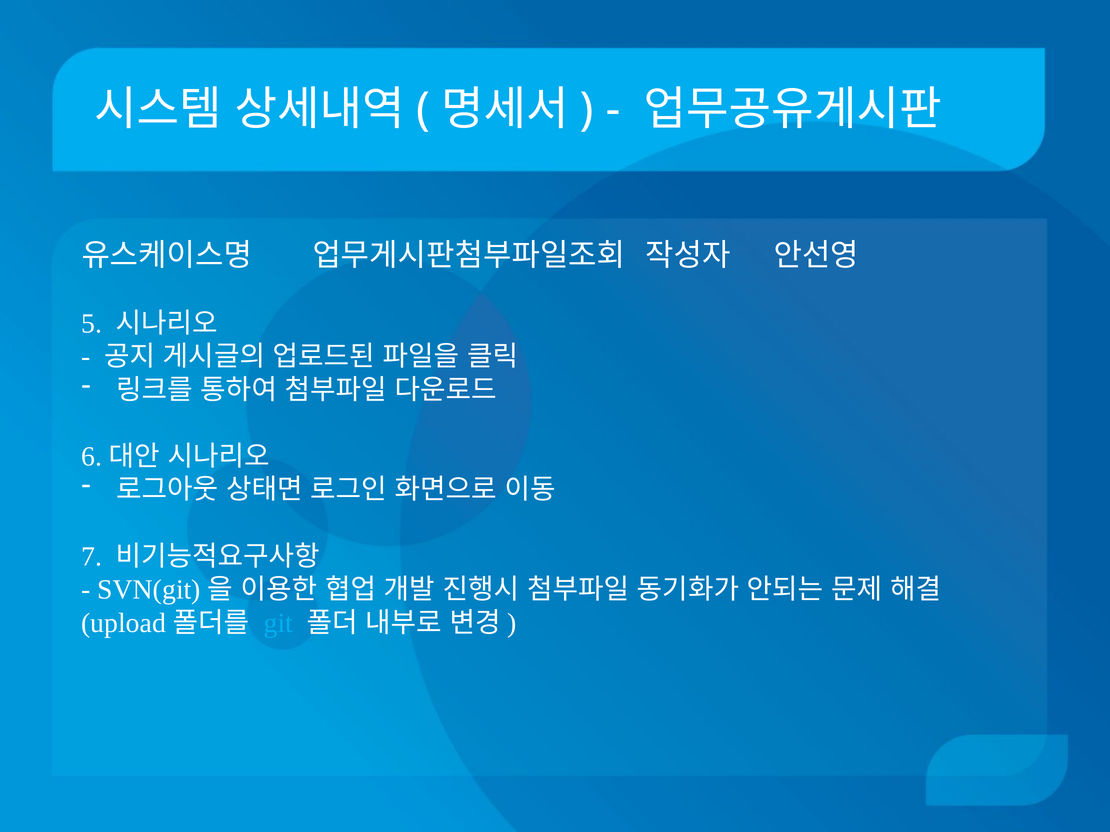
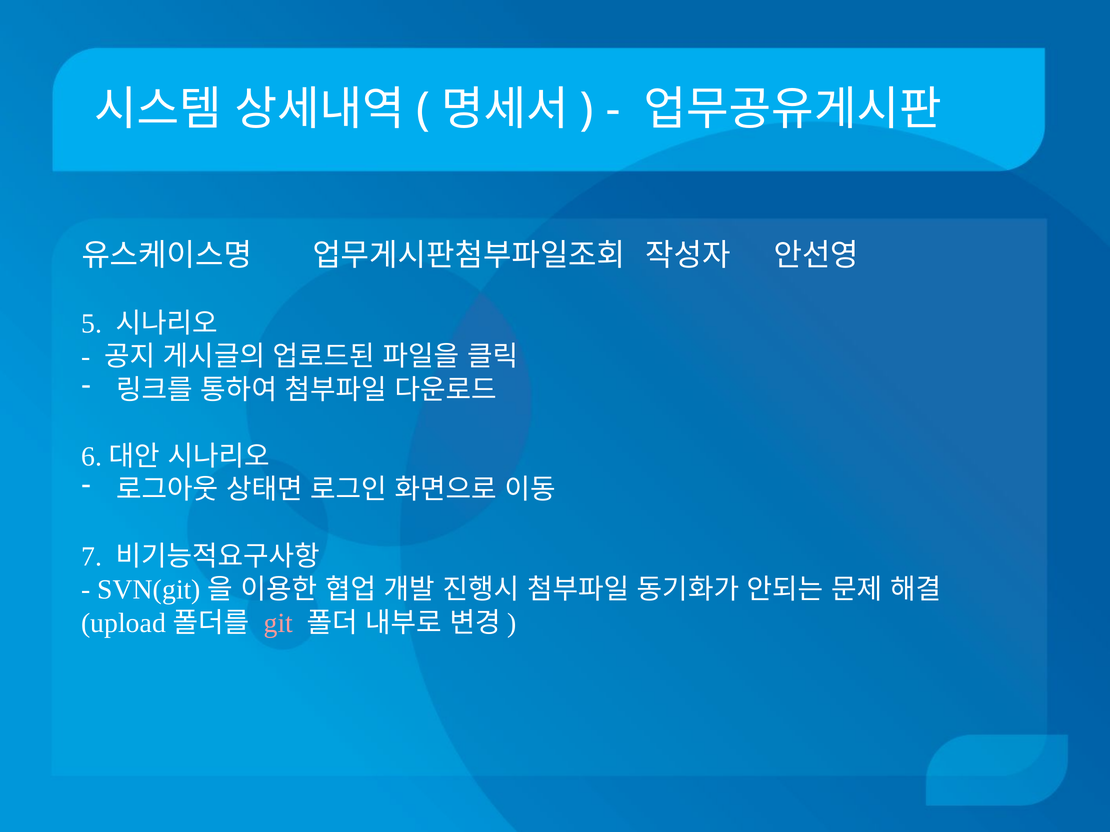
git colour: light blue -> pink
